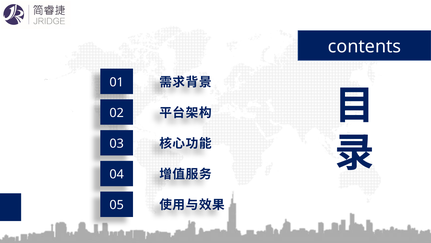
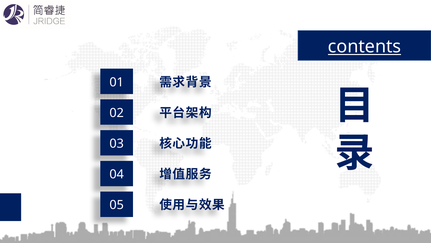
contents underline: none -> present
